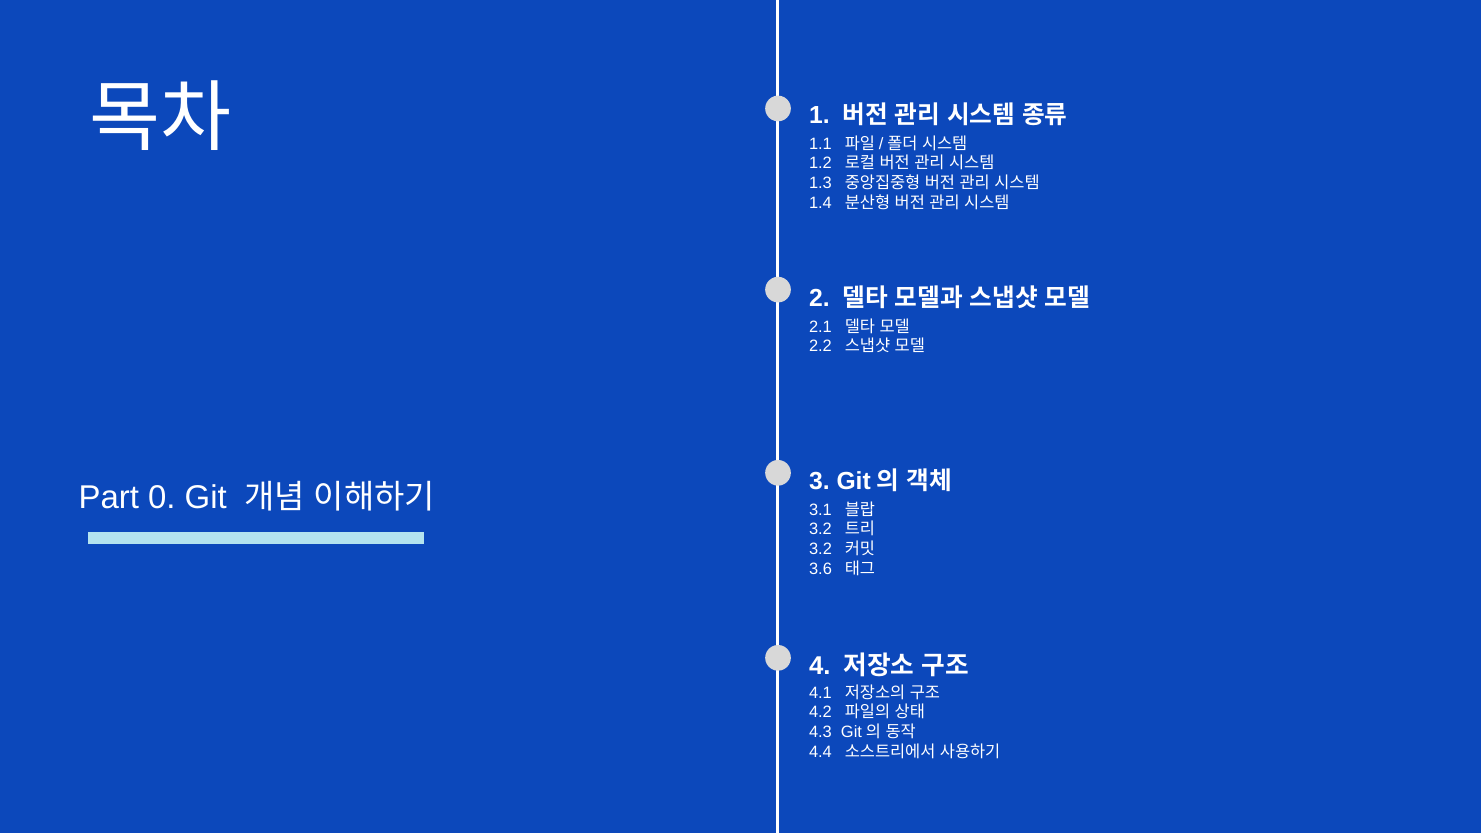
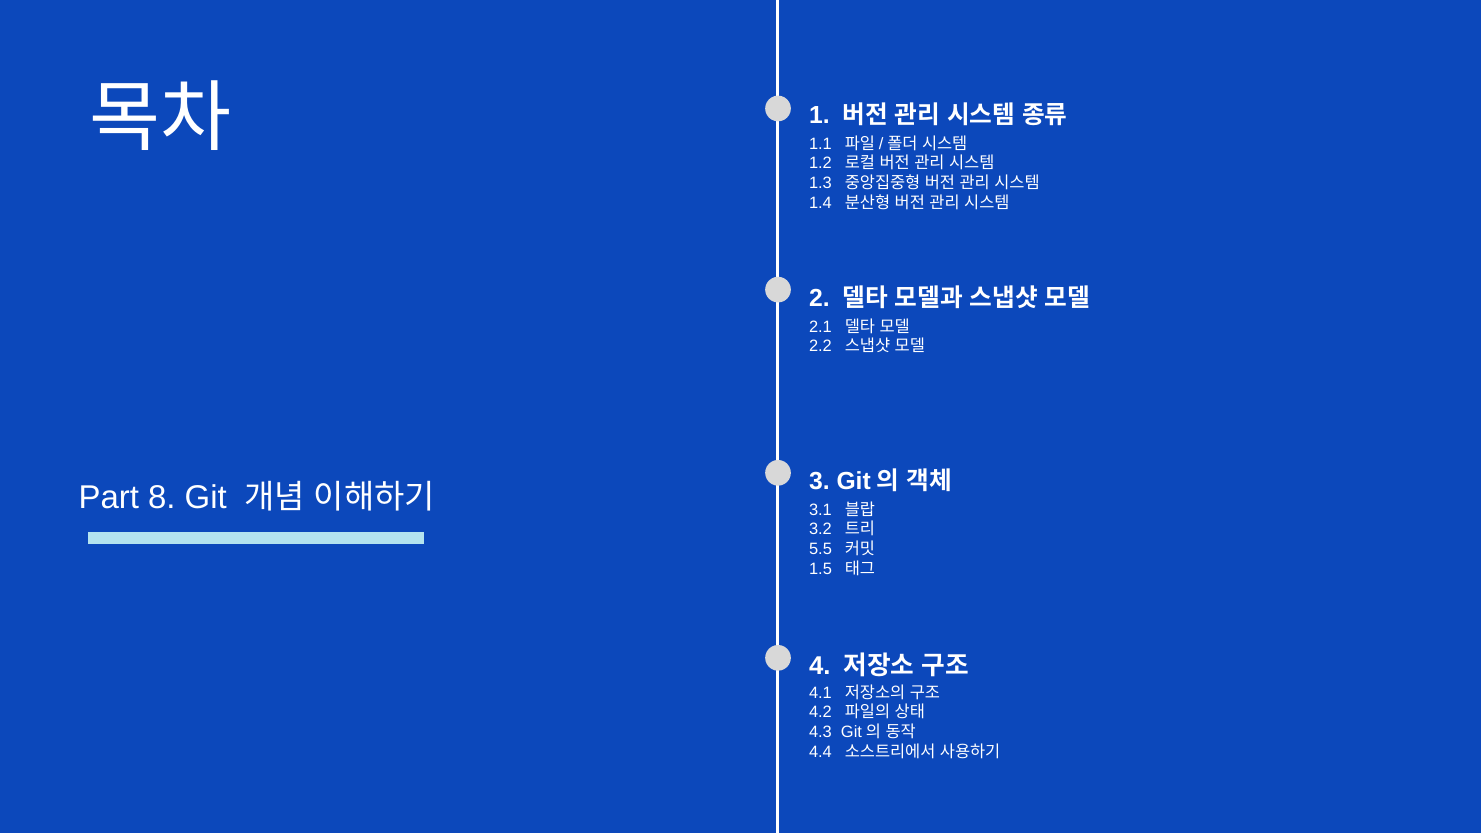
0: 0 -> 8
3.2 at (821, 549): 3.2 -> 5.5
3.6: 3.6 -> 1.5
